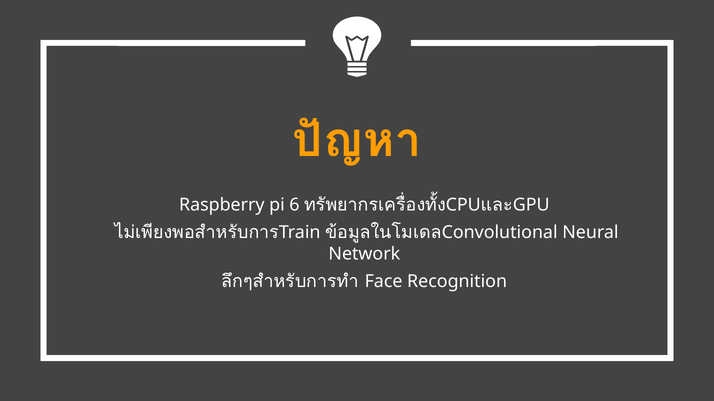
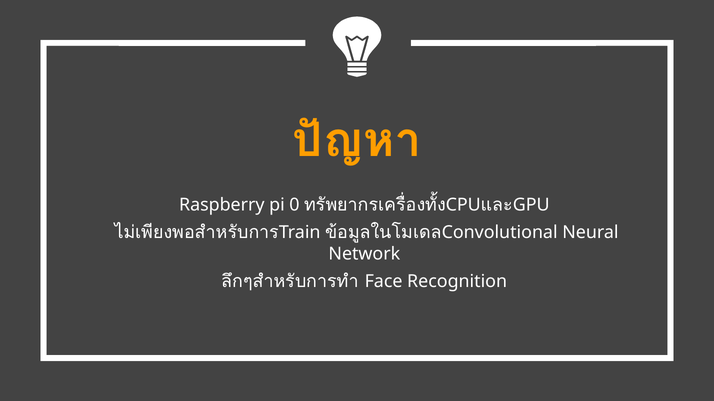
6: 6 -> 0
